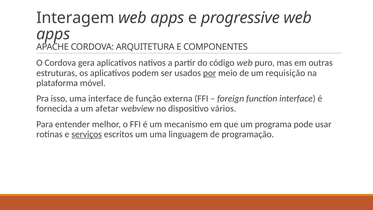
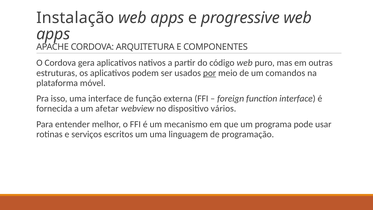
Interagem: Interagem -> Instalação
requisição: requisição -> comandos
serviços underline: present -> none
